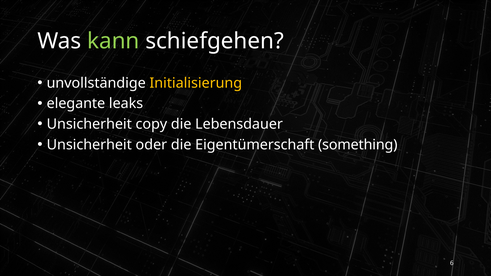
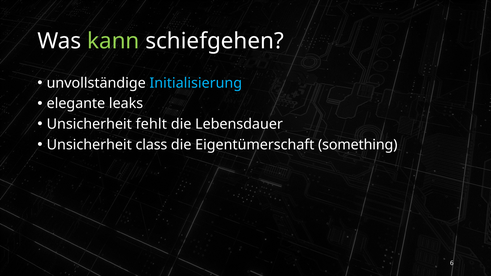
Initialisierung colour: yellow -> light blue
copy: copy -> fehlt
oder: oder -> class
